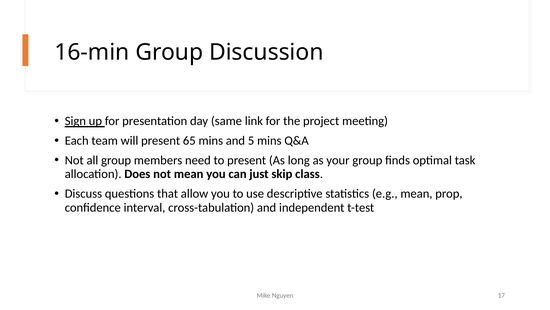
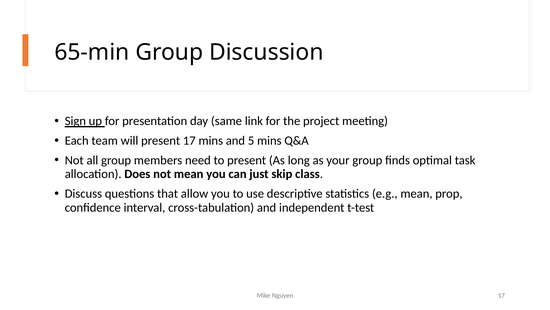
16-min: 16-min -> 65-min
present 65: 65 -> 17
